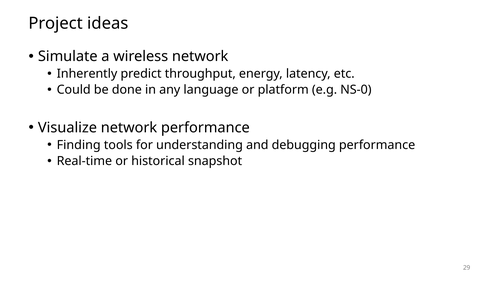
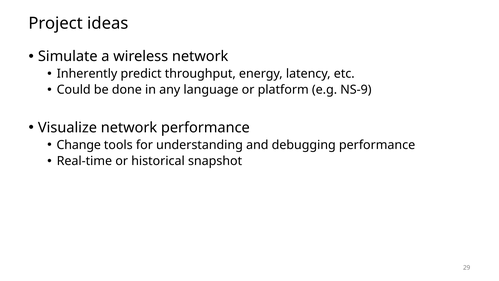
NS-0: NS-0 -> NS-9
Finding: Finding -> Change
